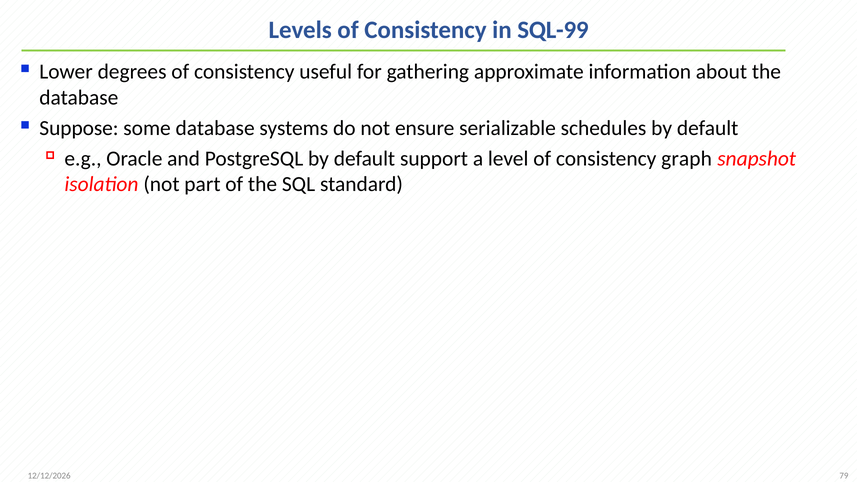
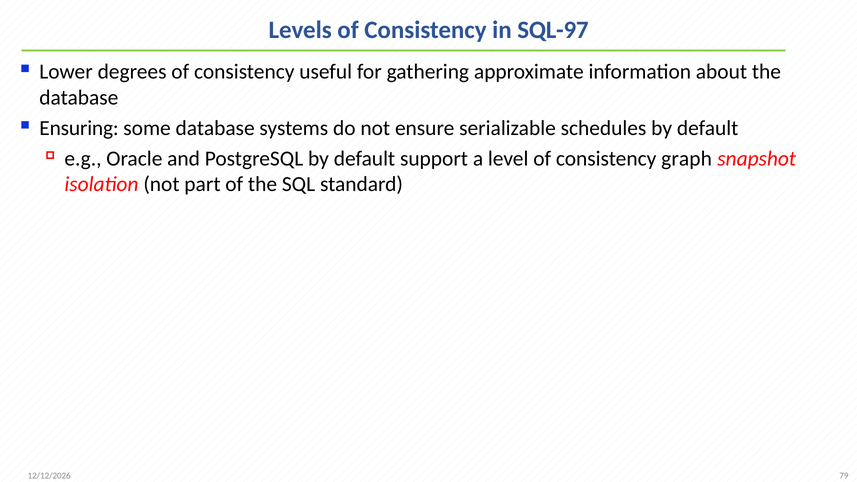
SQL-99: SQL-99 -> SQL-97
Suppose: Suppose -> Ensuring
